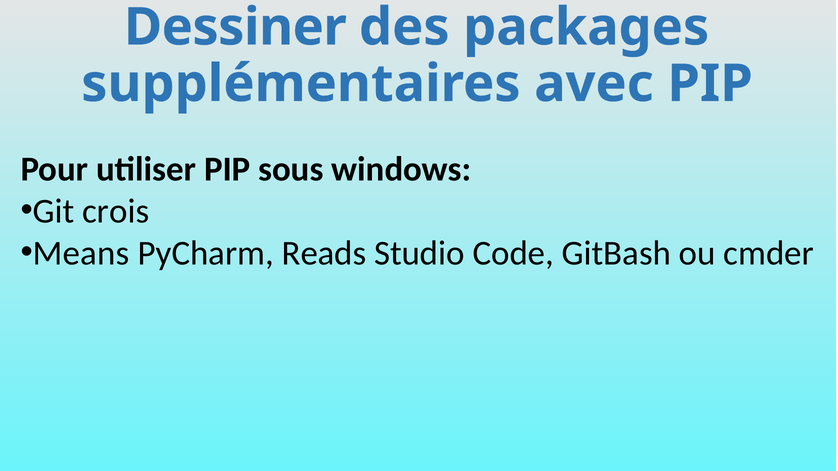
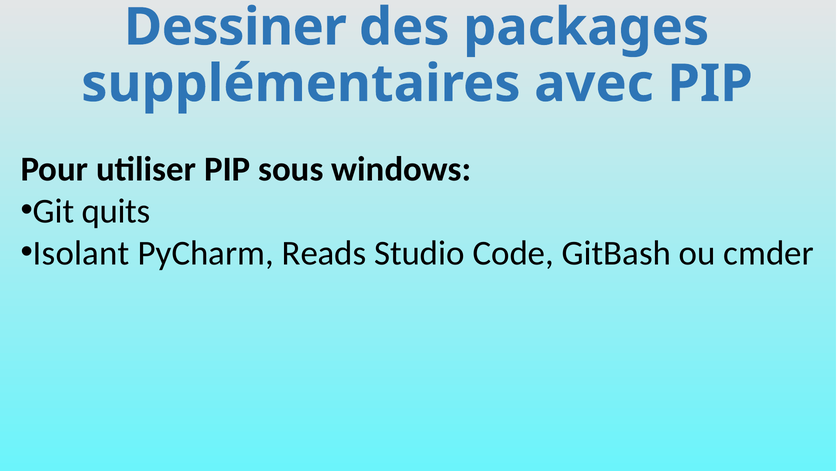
crois: crois -> quits
Means: Means -> Isolant
